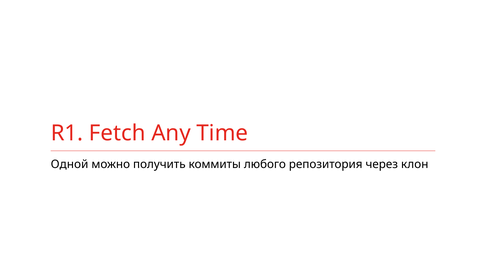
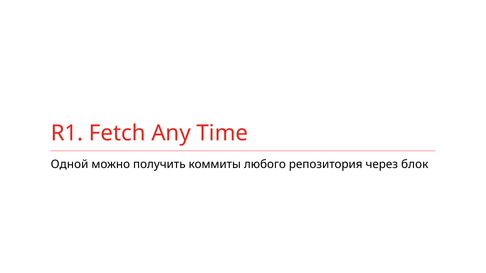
клон: клон -> блок
